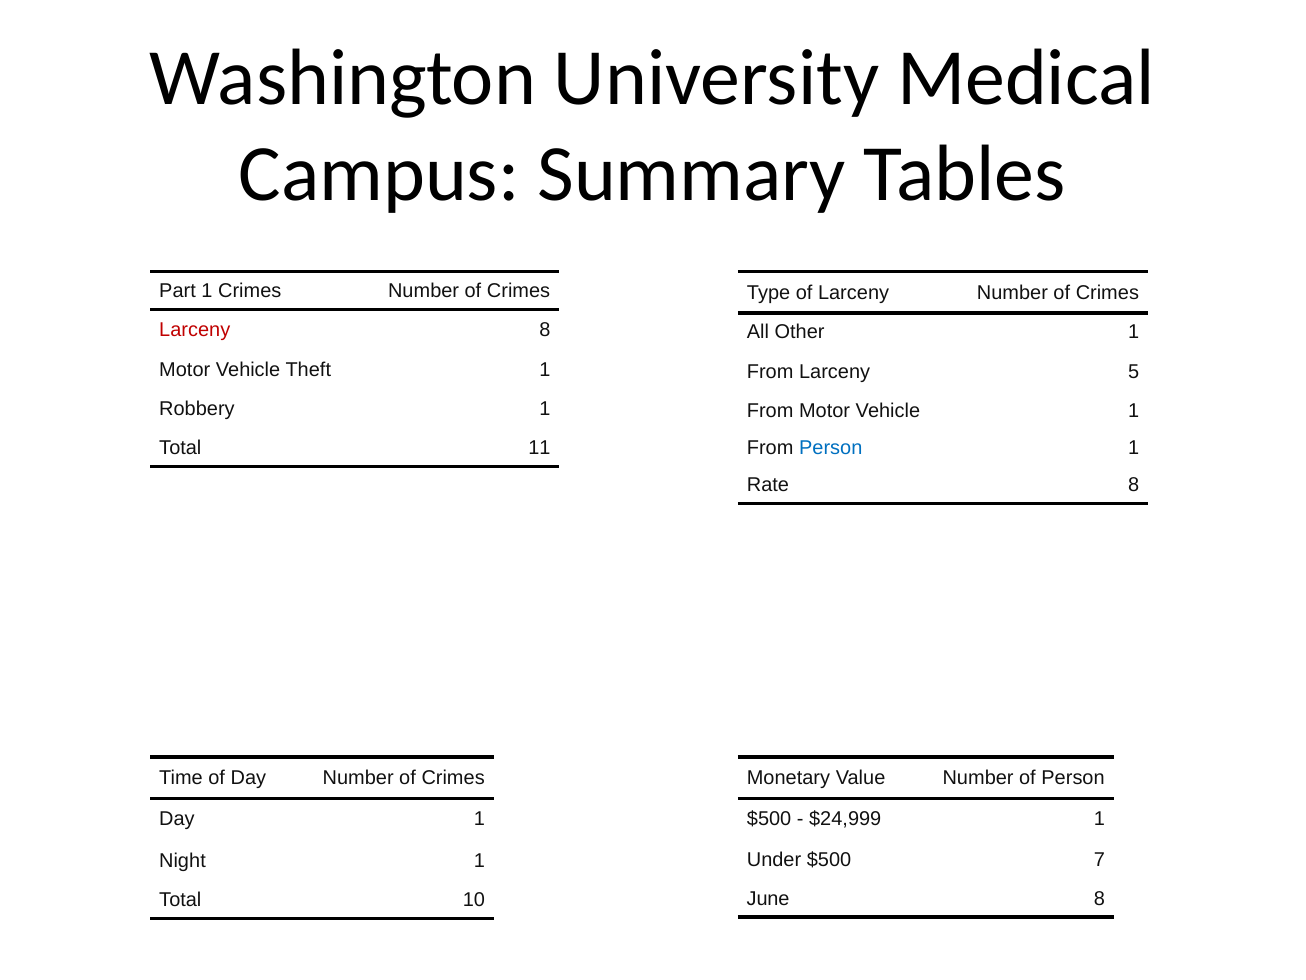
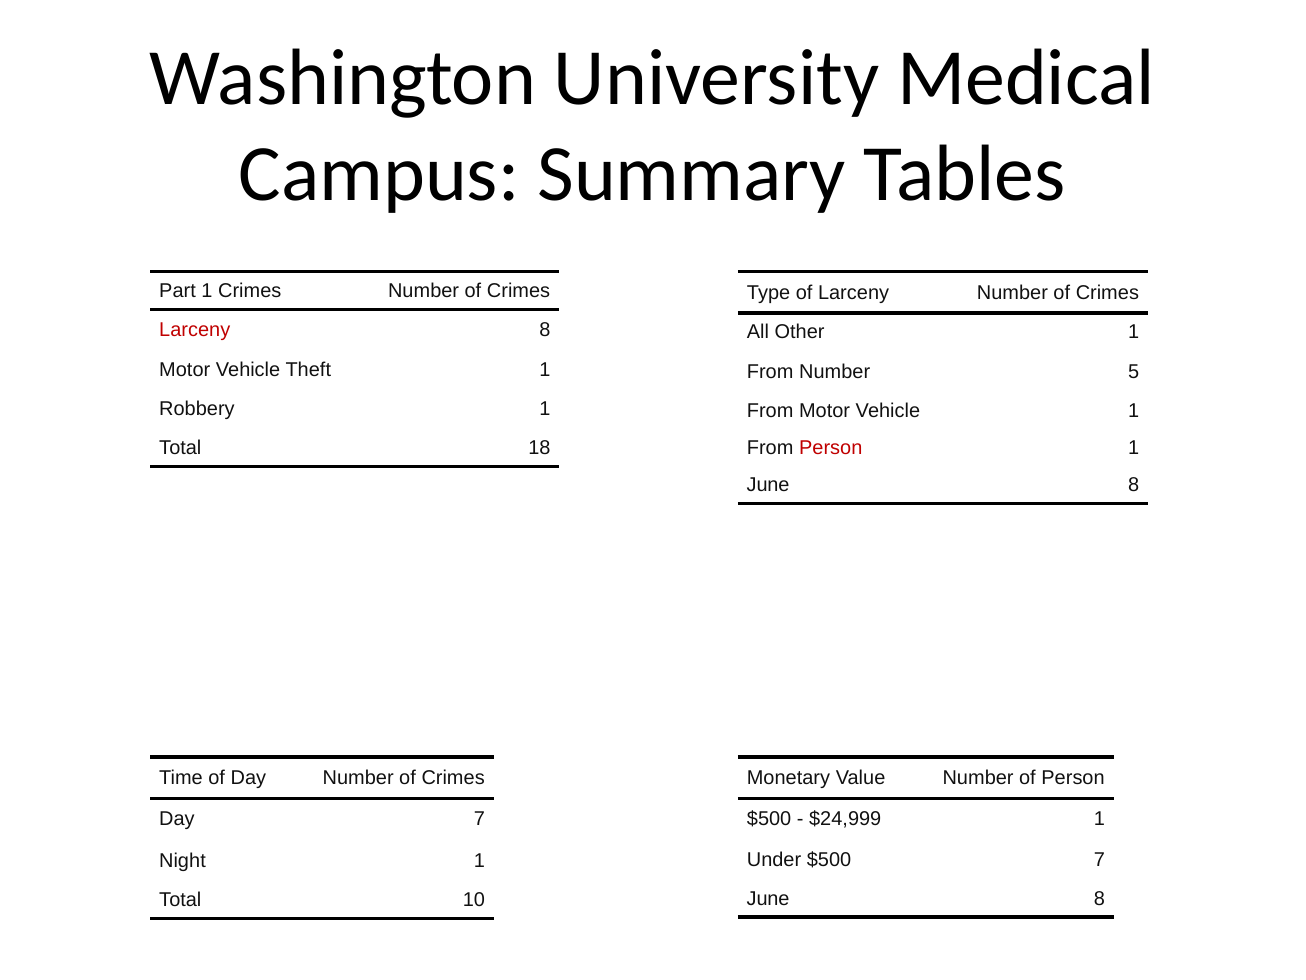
From Larceny: Larceny -> Number
11: 11 -> 18
Person at (831, 448) colour: blue -> red
Rate at (768, 485): Rate -> June
Day 1: 1 -> 7
